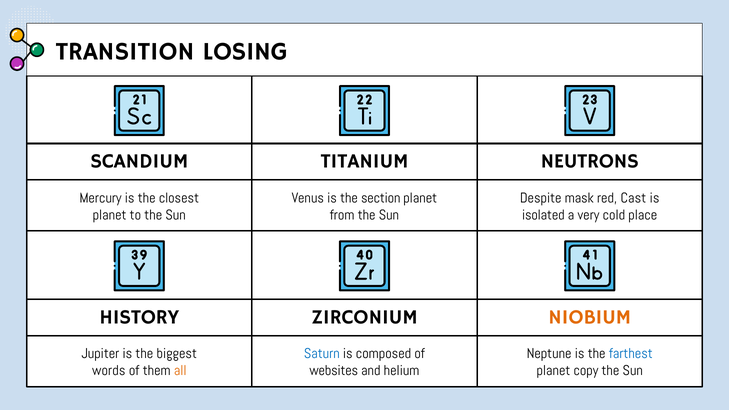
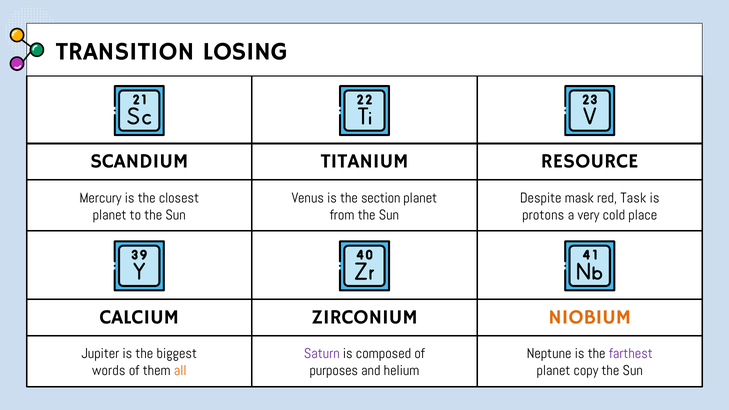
NEUTRONS: NEUTRONS -> RESOURCE
Cast: Cast -> Task
isolated: isolated -> protons
HISTORY: HISTORY -> CALCIUM
Saturn colour: blue -> purple
farthest colour: blue -> purple
websites: websites -> purposes
